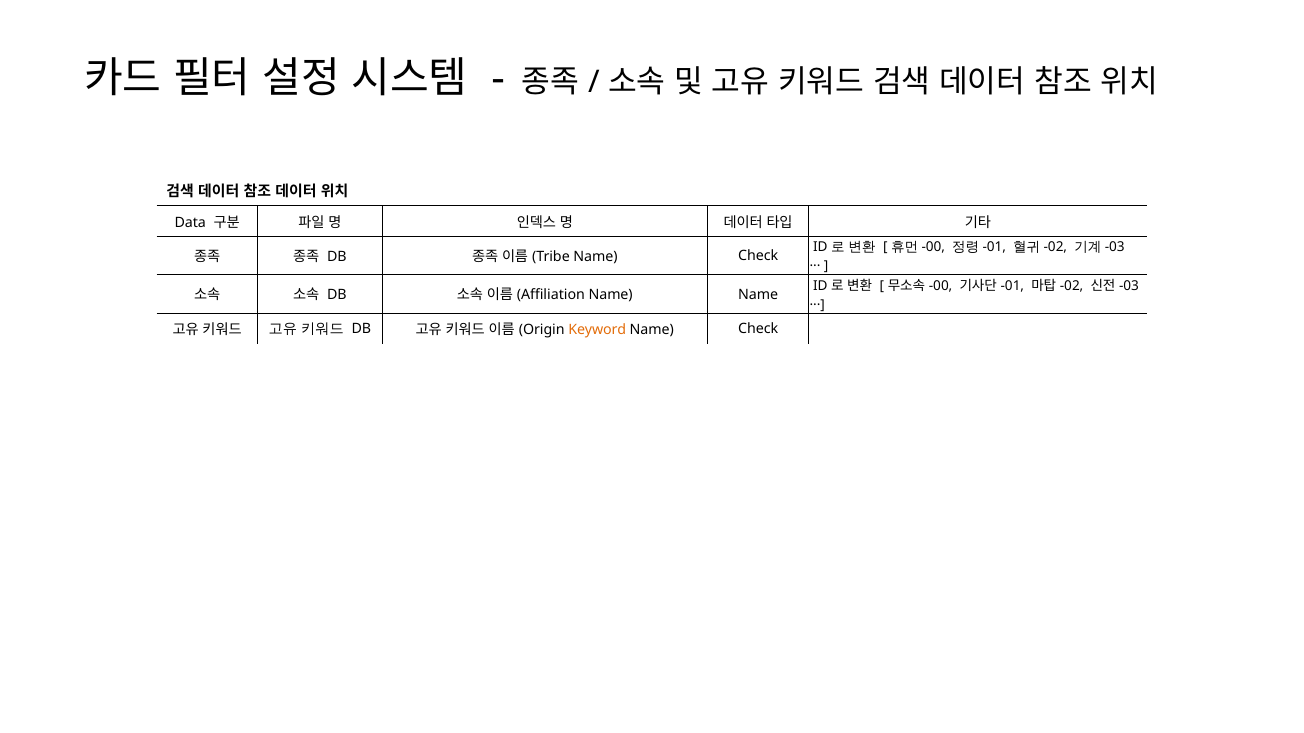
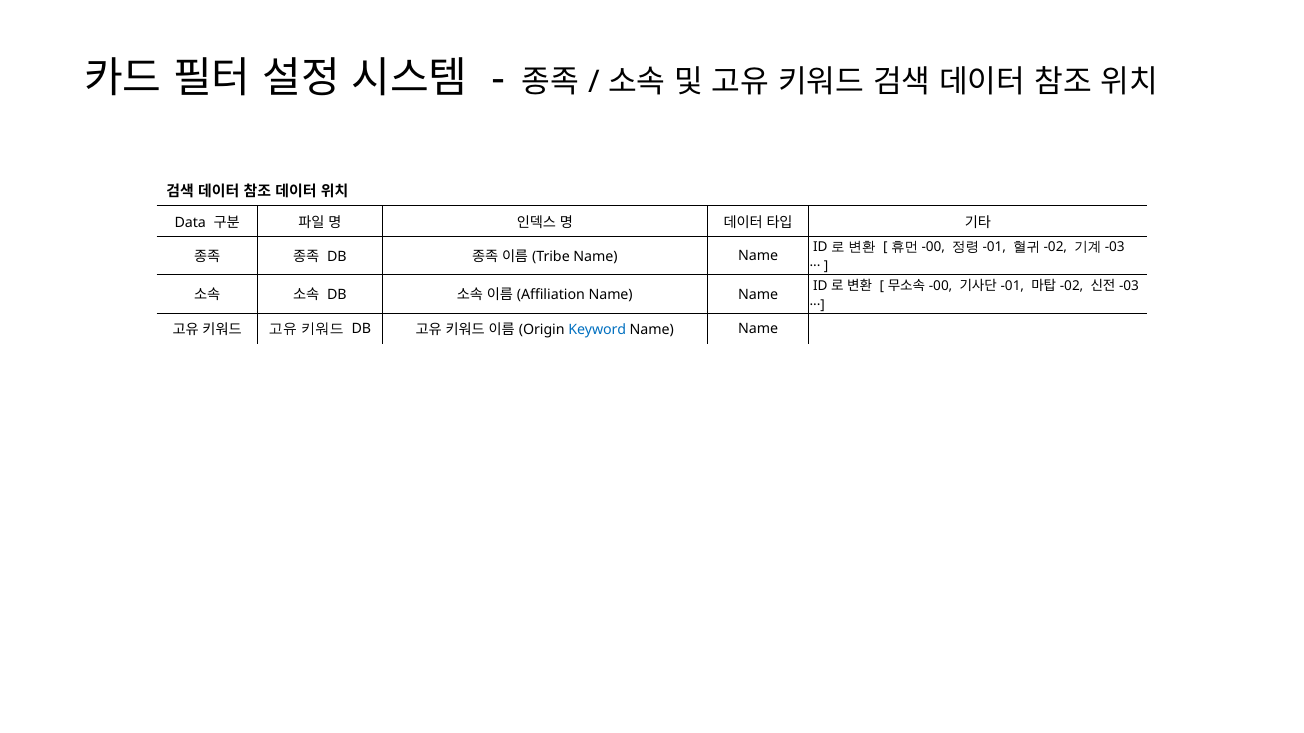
Check at (758, 256): Check -> Name
Keyword colour: orange -> blue
Check at (758, 329): Check -> Name
